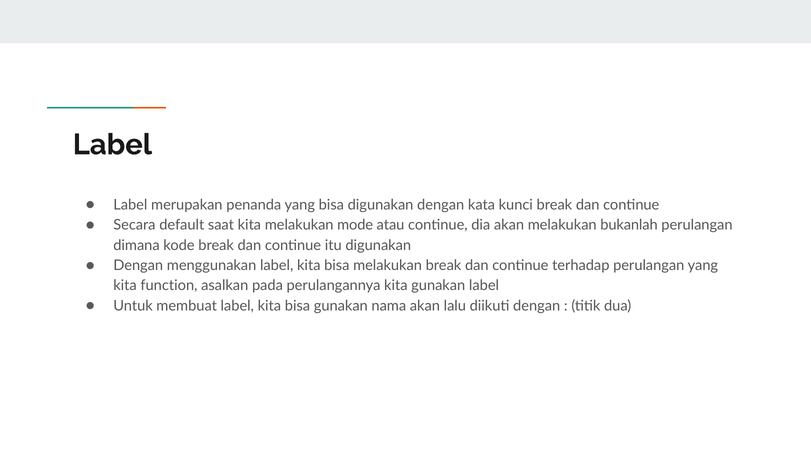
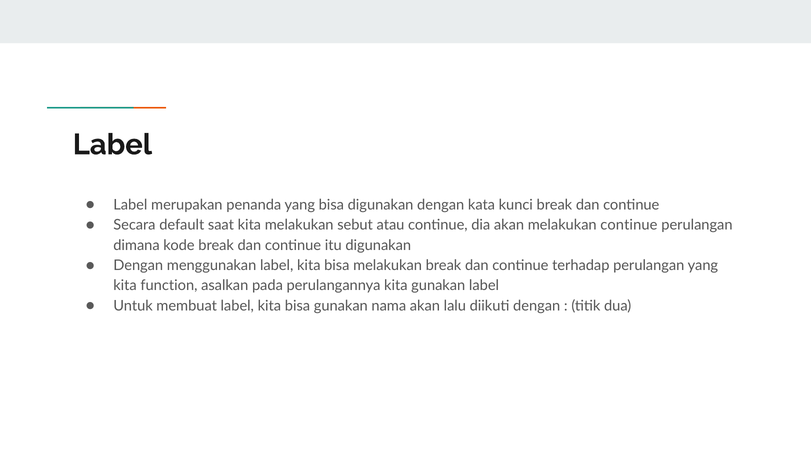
mode: mode -> sebut
melakukan bukanlah: bukanlah -> continue
